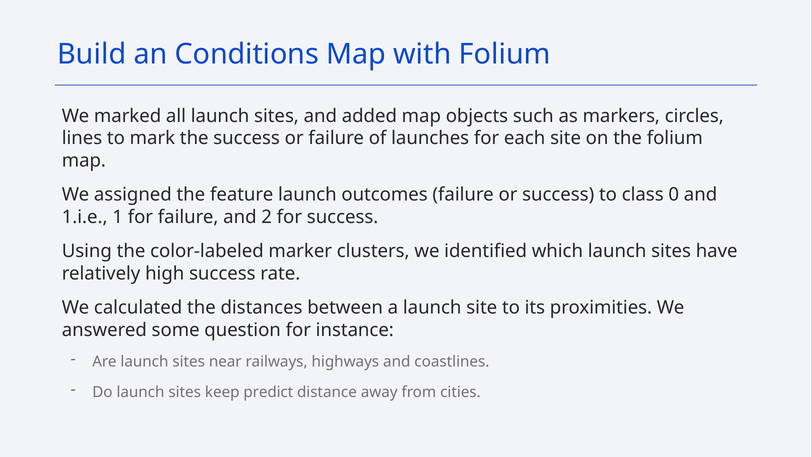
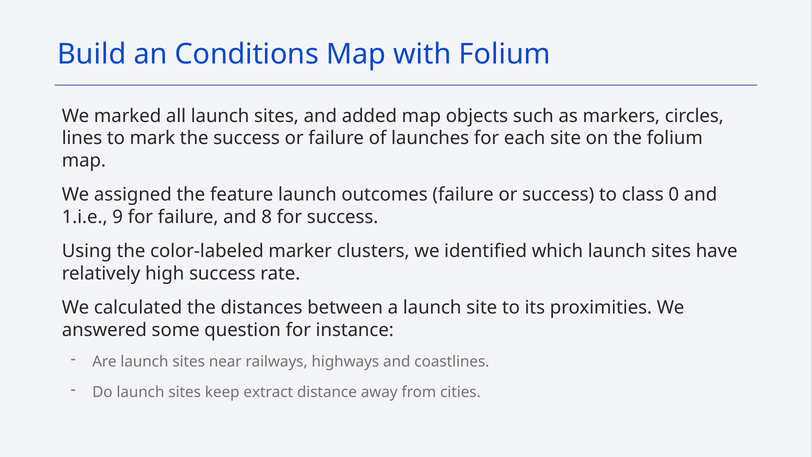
1: 1 -> 9
2: 2 -> 8
predict: predict -> extract
